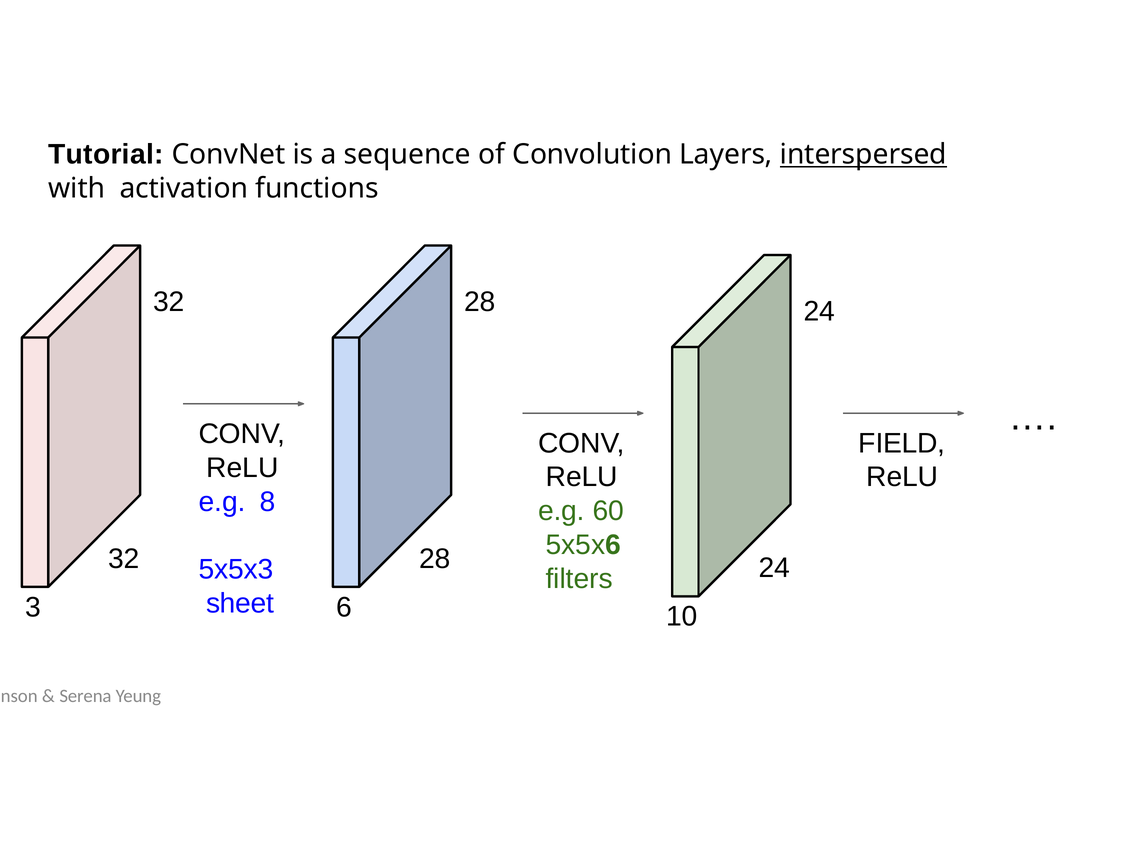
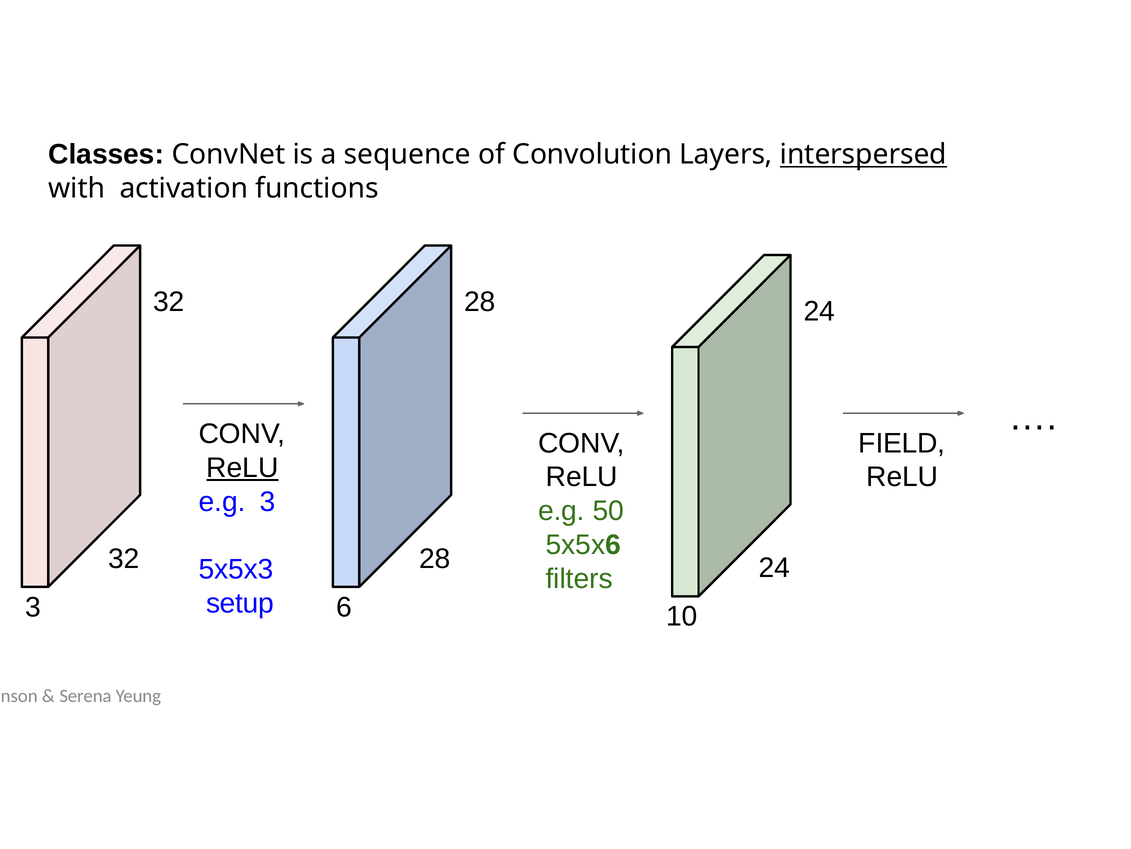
Tutorial: Tutorial -> Classes
ReLU at (242, 467) underline: none -> present
e.g 8: 8 -> 3
60: 60 -> 50
sheet: sheet -> setup
